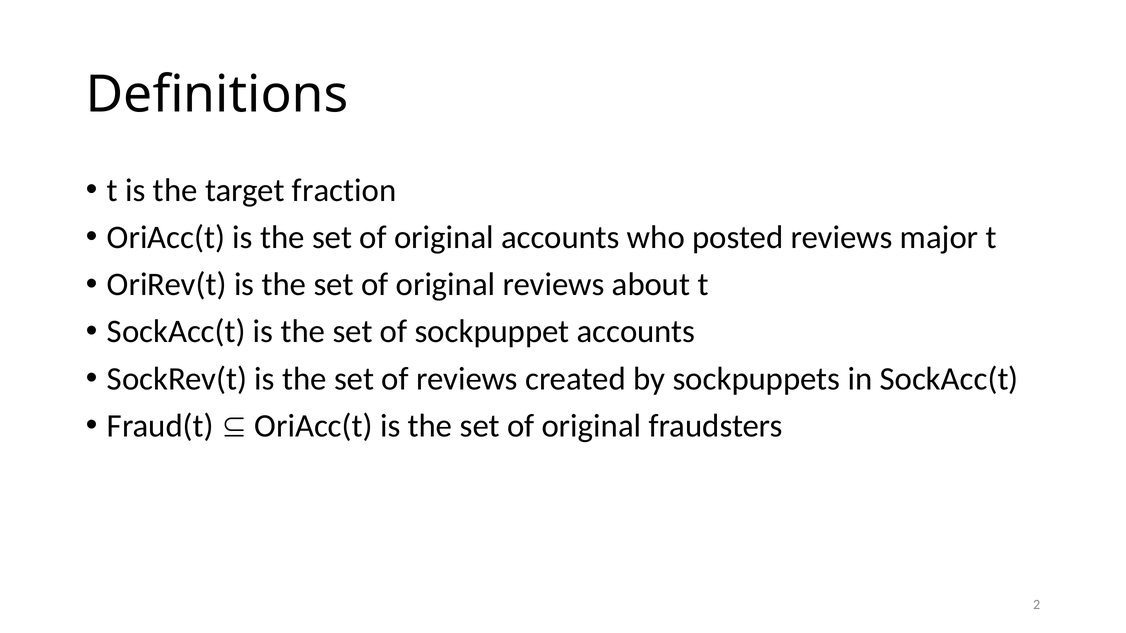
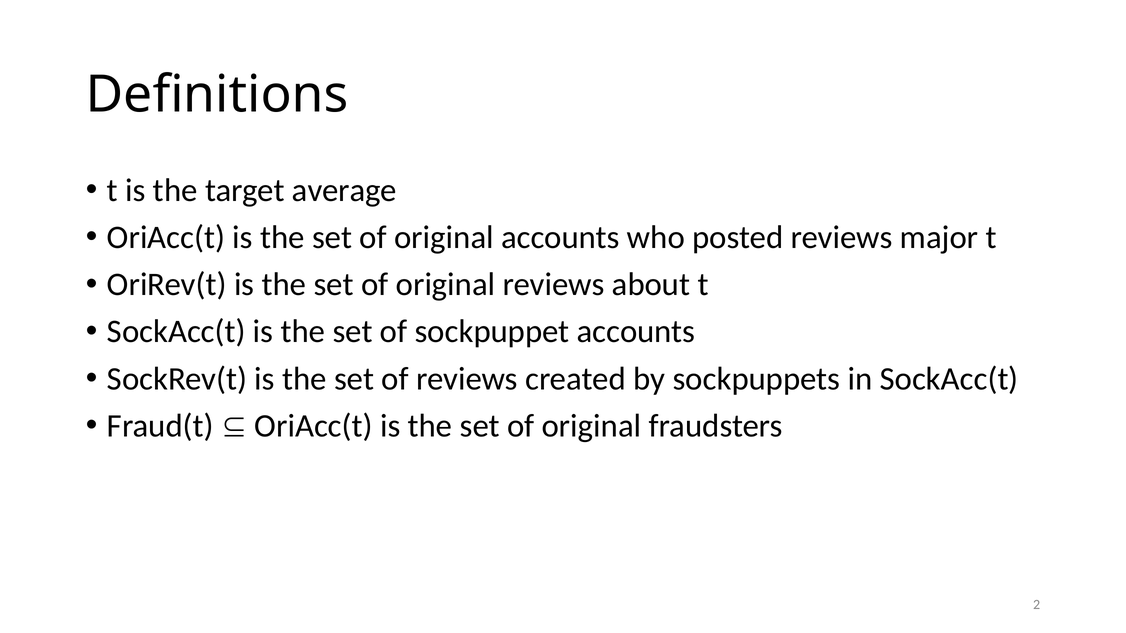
fraction: fraction -> average
